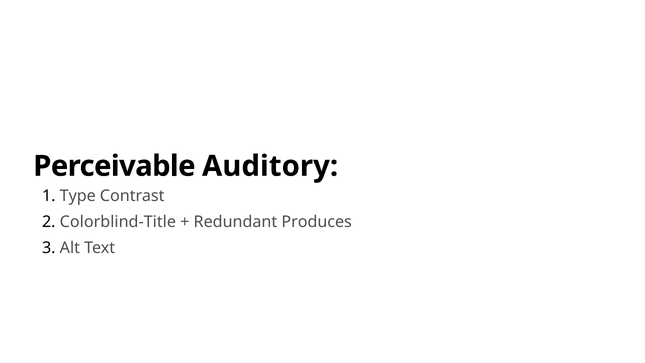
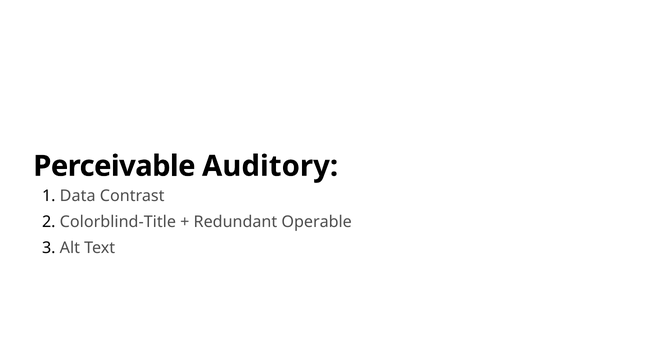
Type: Type -> Data
Produces: Produces -> Operable
